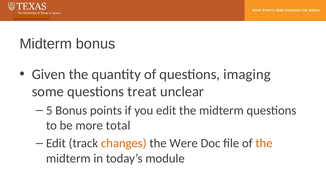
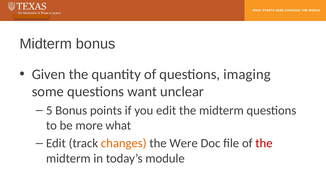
treat: treat -> want
total: total -> what
the at (264, 144) colour: orange -> red
